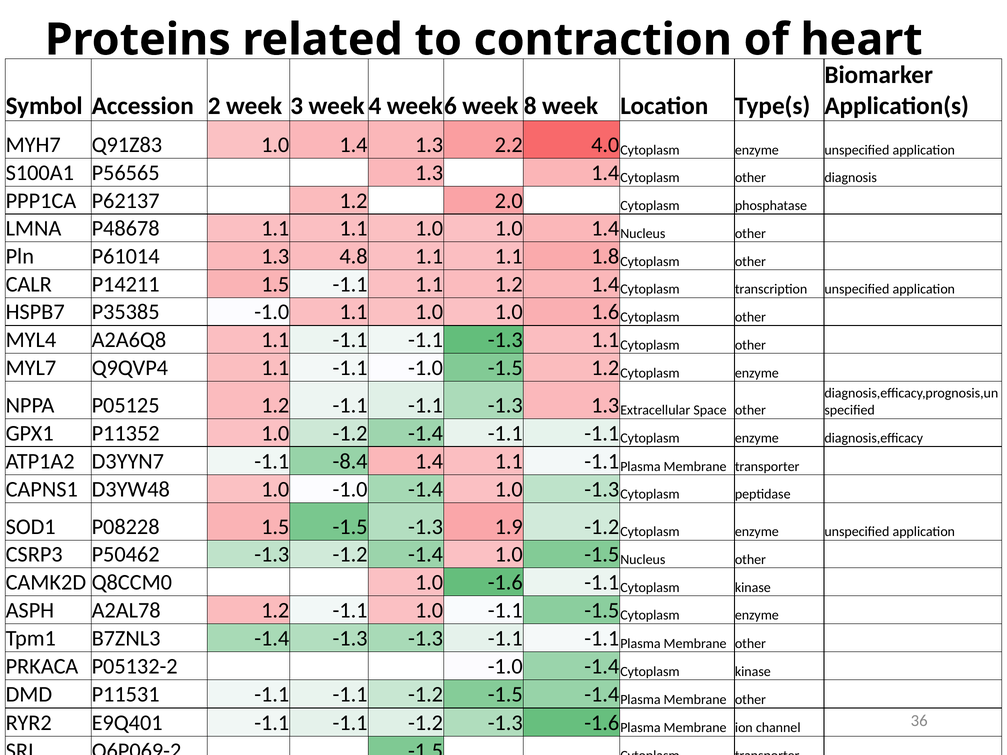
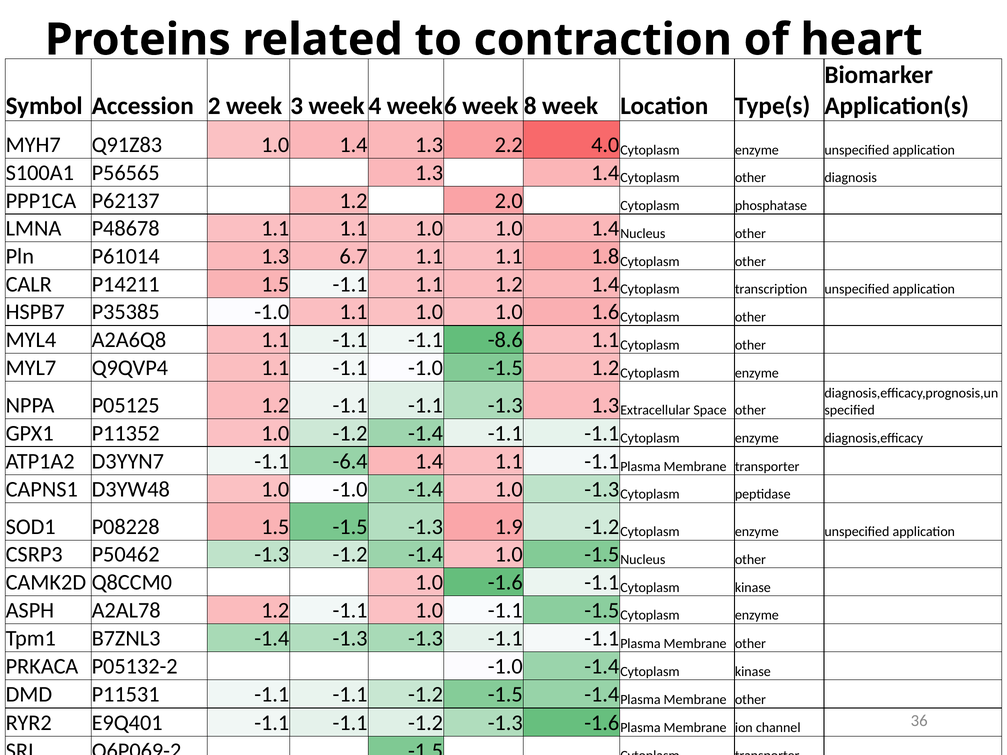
4.8: 4.8 -> 6.7
1.1 -1.1 -1.1 -1.3: -1.3 -> -8.6
-8.4: -8.4 -> -6.4
